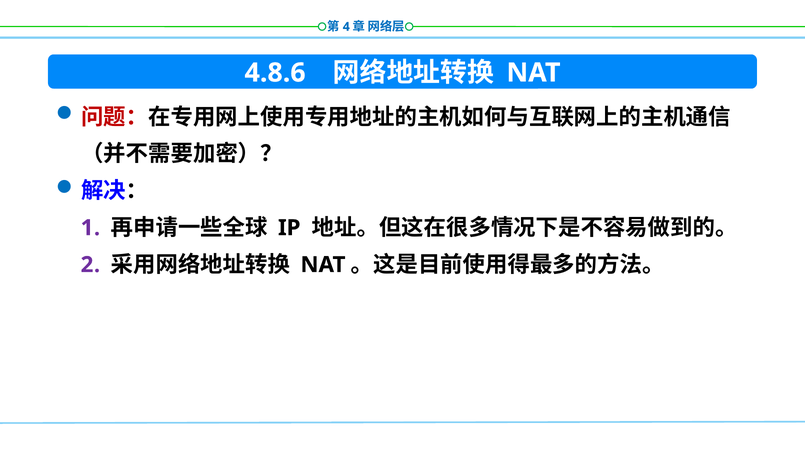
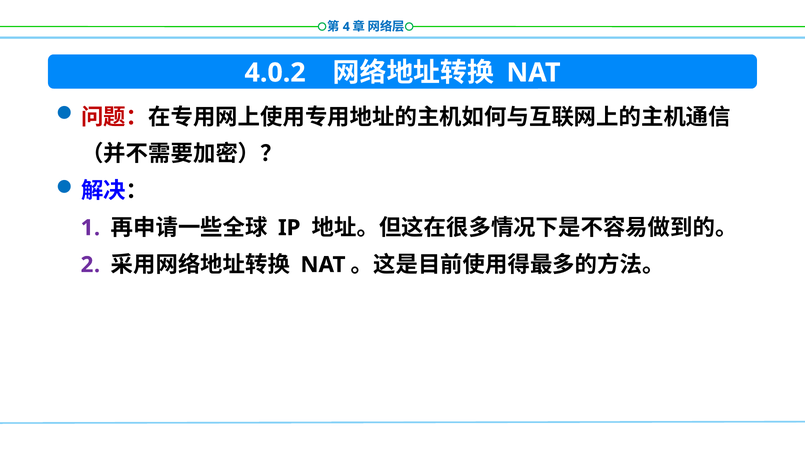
4.8.6: 4.8.6 -> 4.0.2
